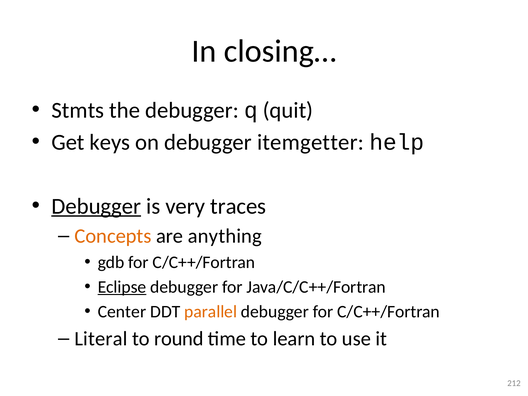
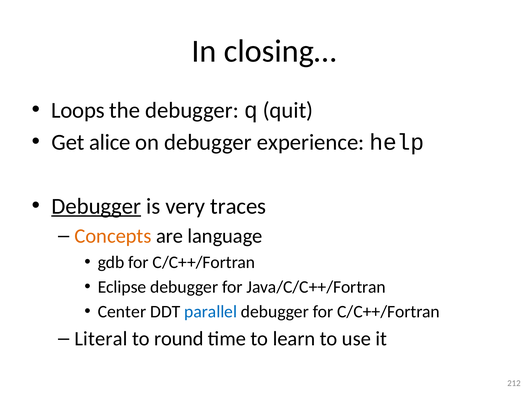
Stmts: Stmts -> Loops
keys: keys -> alice
itemgetter: itemgetter -> experience
anything: anything -> language
Eclipse underline: present -> none
parallel colour: orange -> blue
